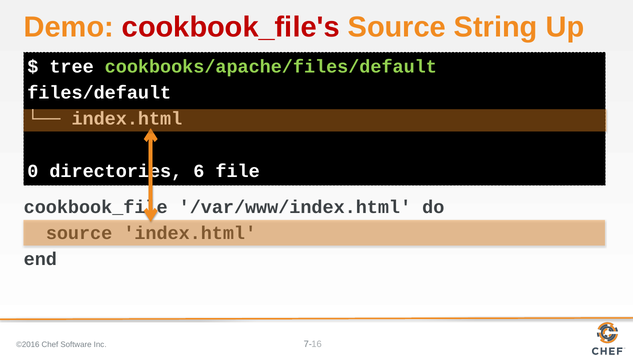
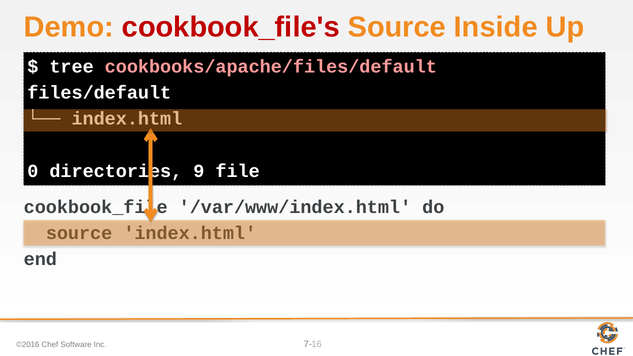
String: String -> Inside
cookbooks/apache/files/default colour: light green -> pink
6: 6 -> 9
